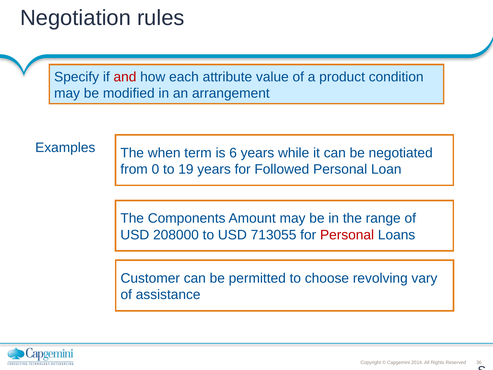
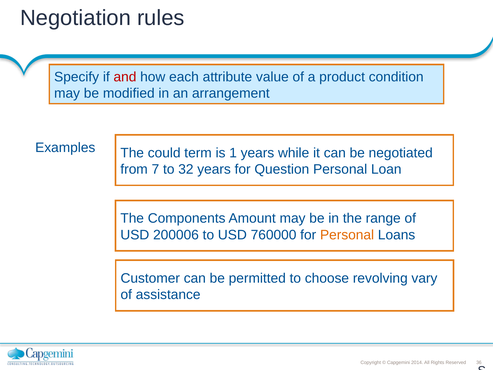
when: when -> could
is 6: 6 -> 1
0: 0 -> 7
19: 19 -> 32
Followed: Followed -> Question
208000: 208000 -> 200006
713055: 713055 -> 760000
Personal at (347, 235) colour: red -> orange
